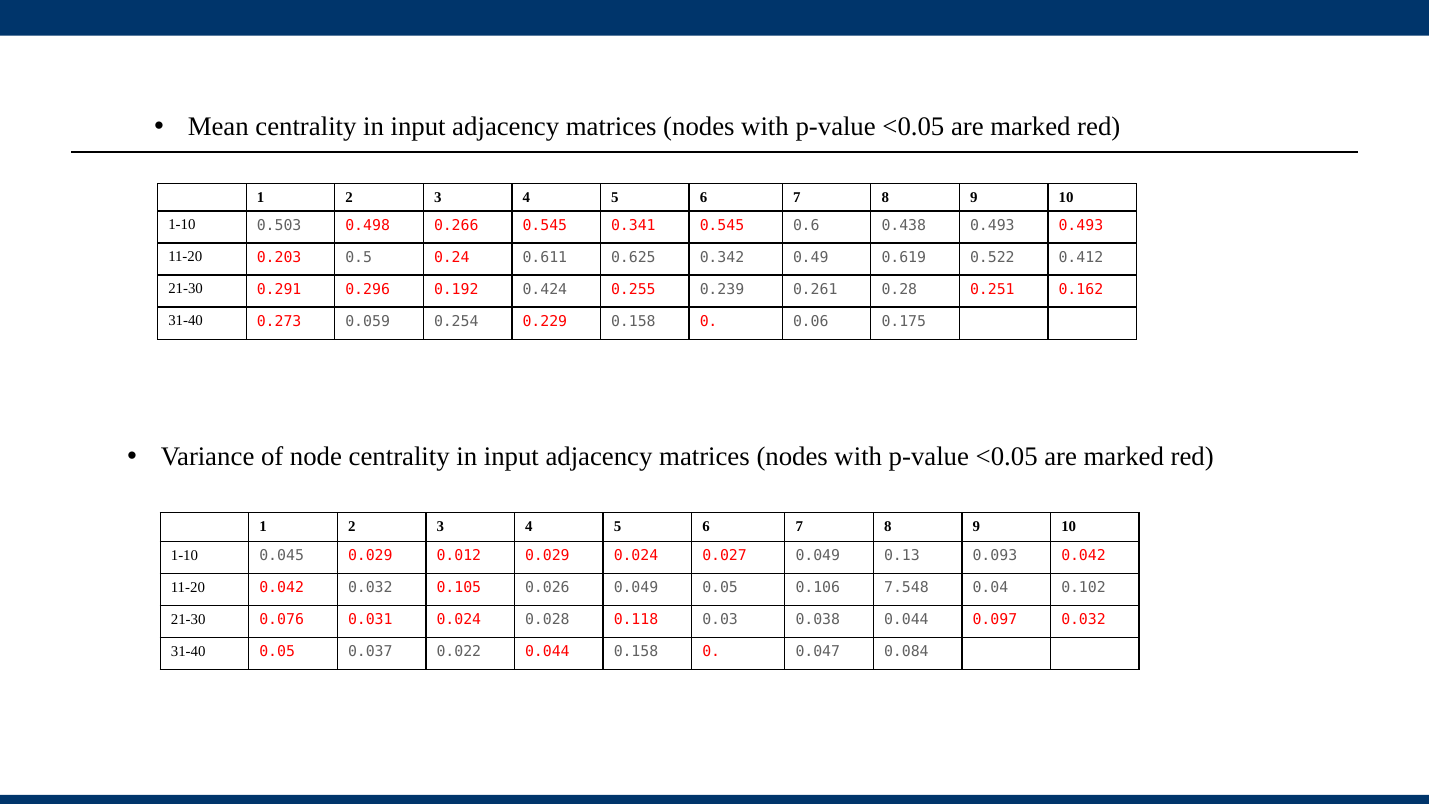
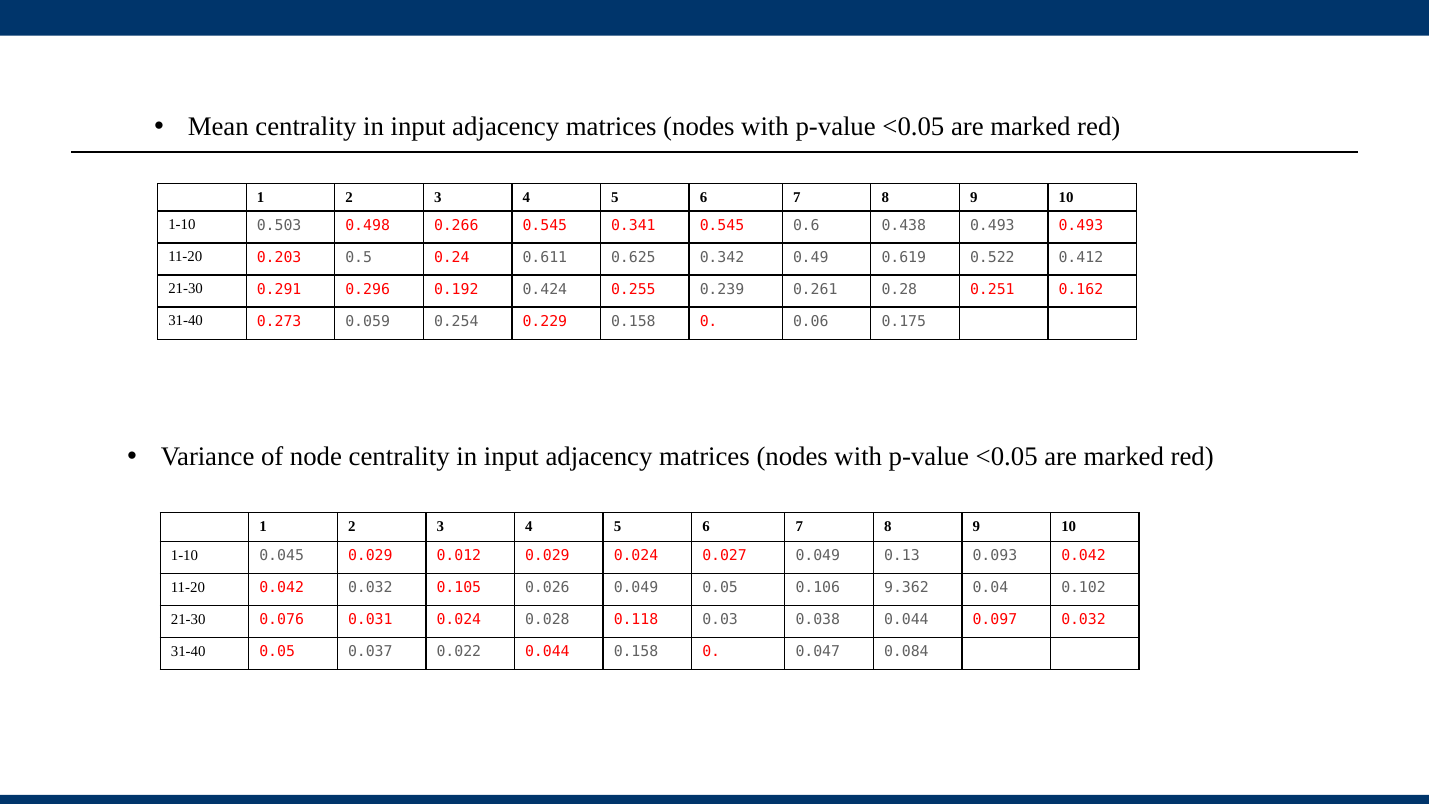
7.548: 7.548 -> 9.362
